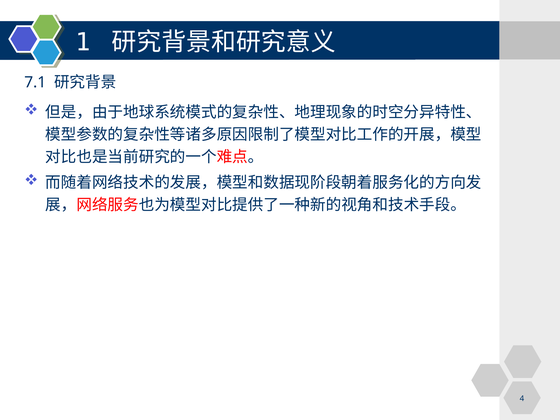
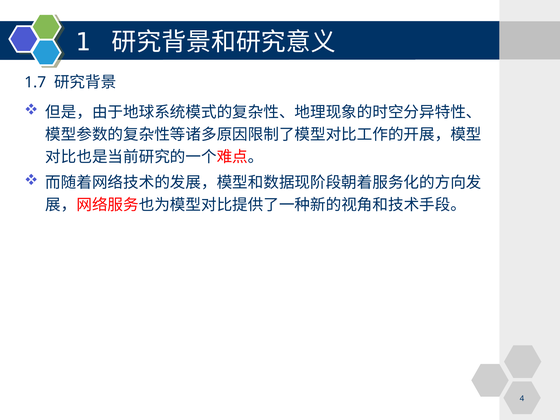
7.1: 7.1 -> 1.7
